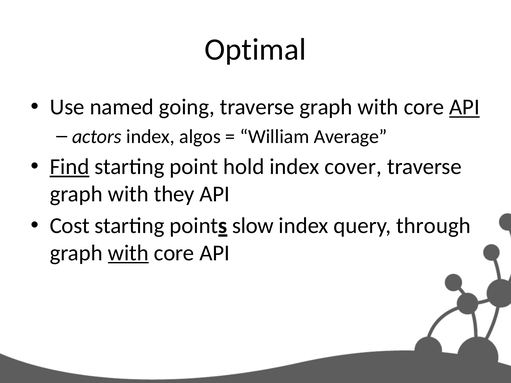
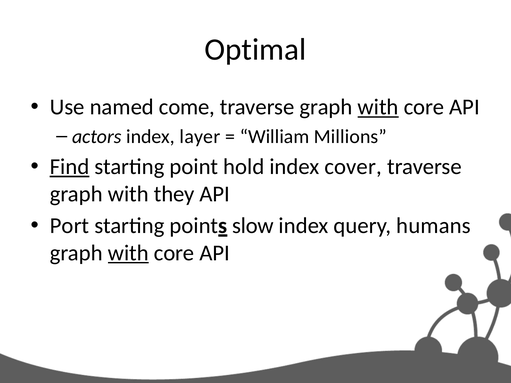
going: going -> come
with at (378, 107) underline: none -> present
API at (464, 107) underline: present -> none
algos: algos -> layer
Average: Average -> Millions
Cost: Cost -> Port
through: through -> humans
